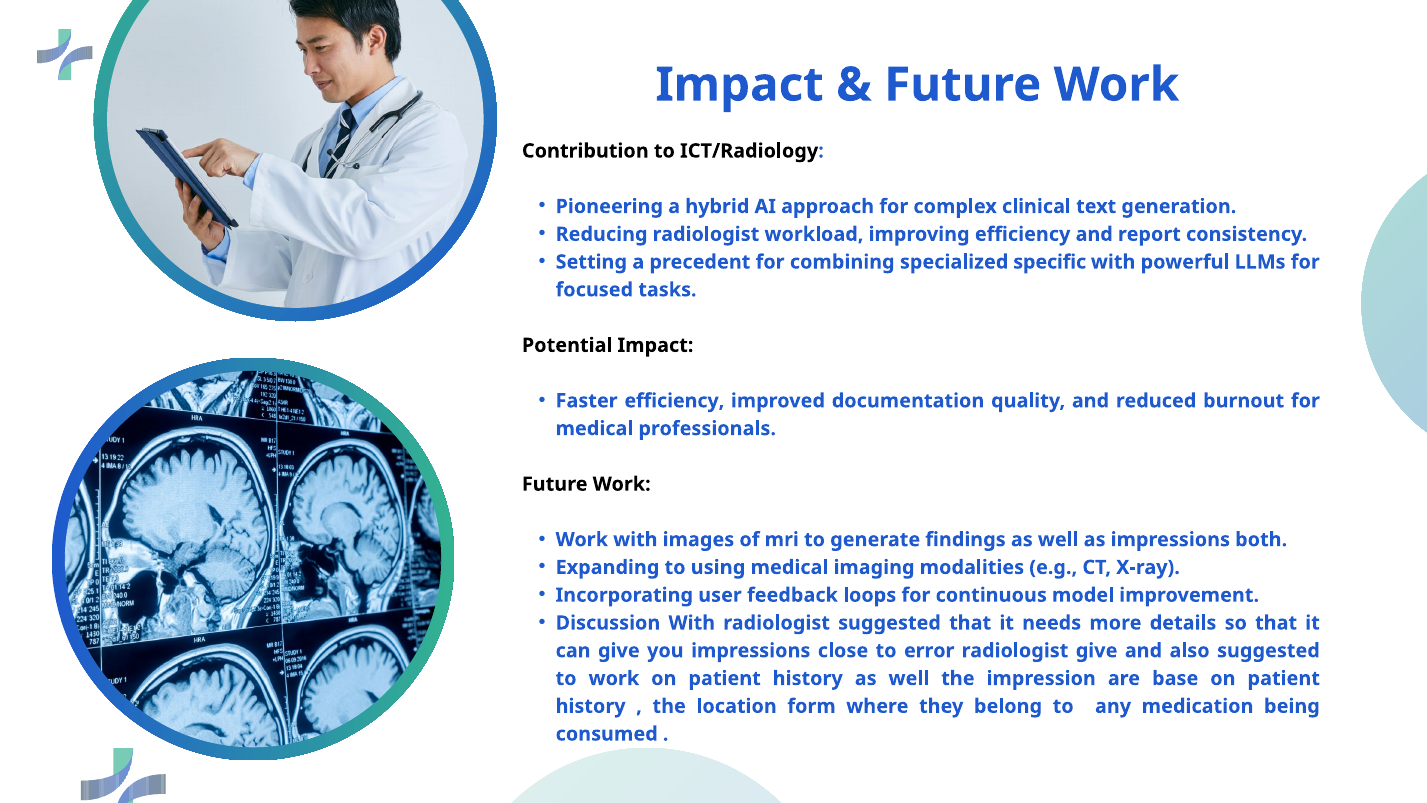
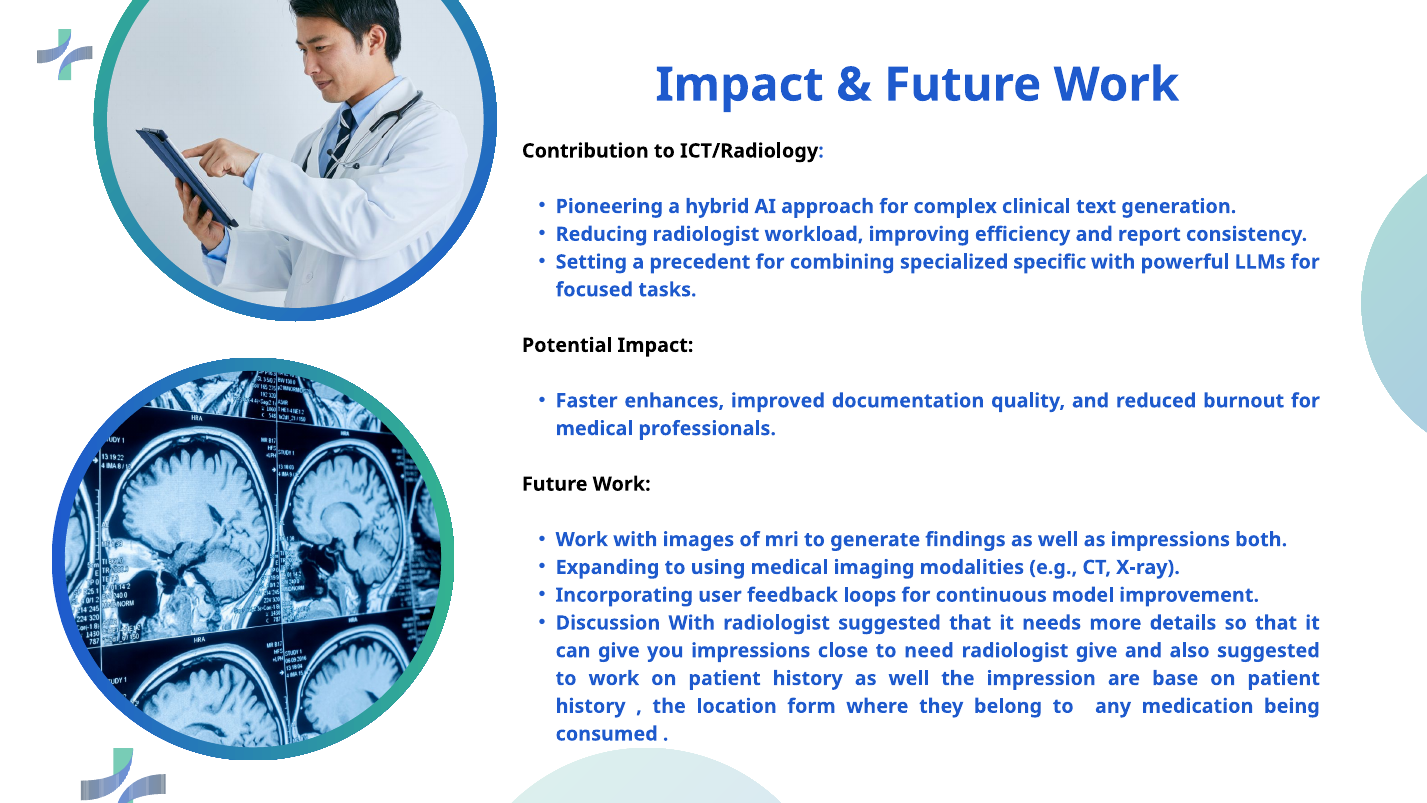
Faster efficiency: efficiency -> enhances
error: error -> need
